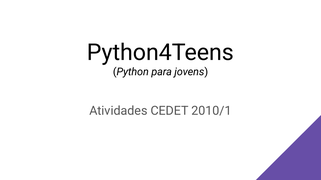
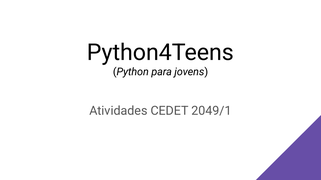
2010/1: 2010/1 -> 2049/1
